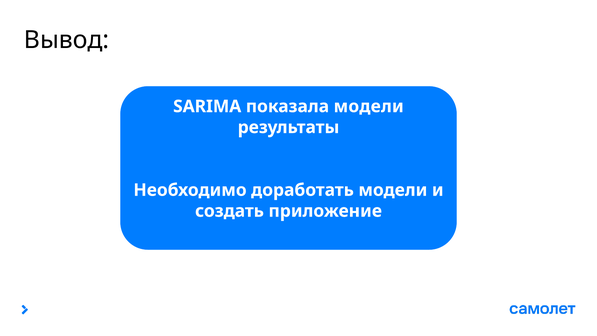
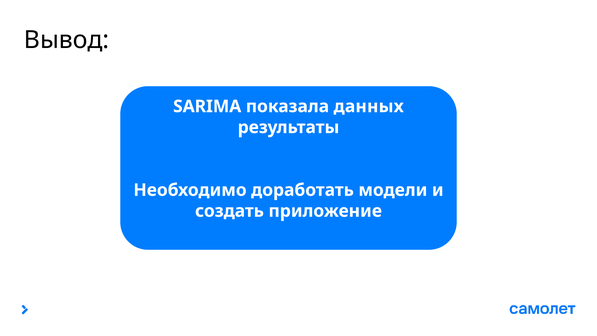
показала модели: модели -> данных
